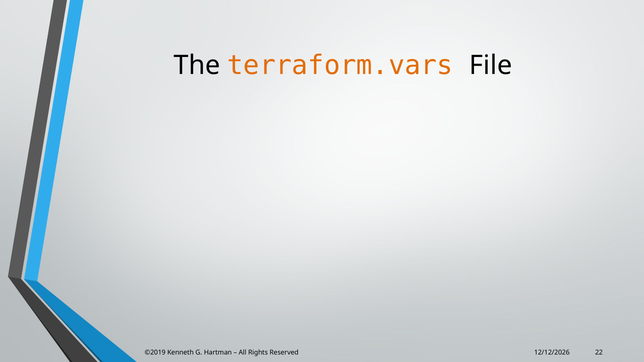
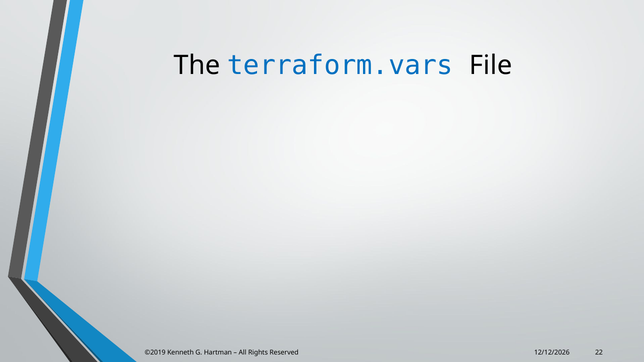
terraform.vars colour: orange -> blue
